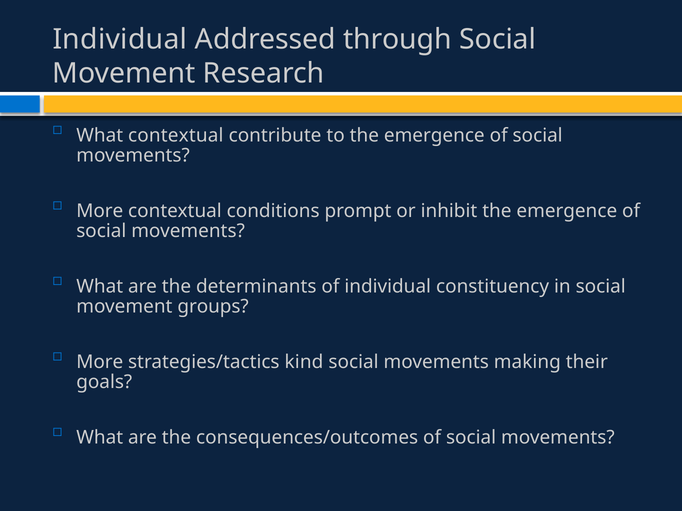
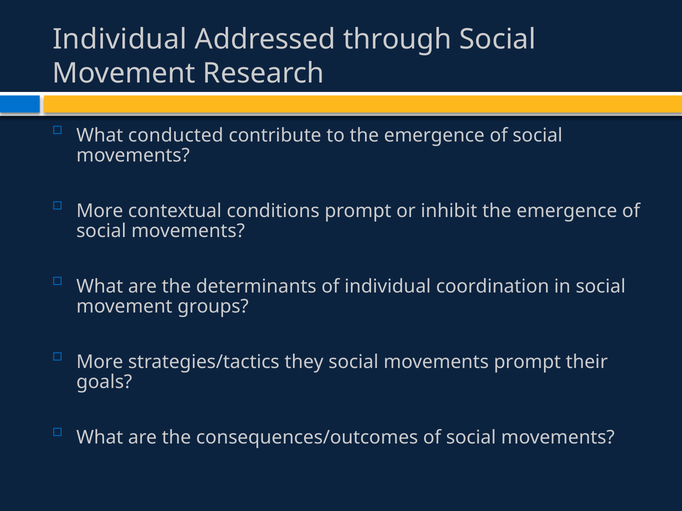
What contextual: contextual -> conducted
constituency: constituency -> coordination
kind: kind -> they
movements making: making -> prompt
